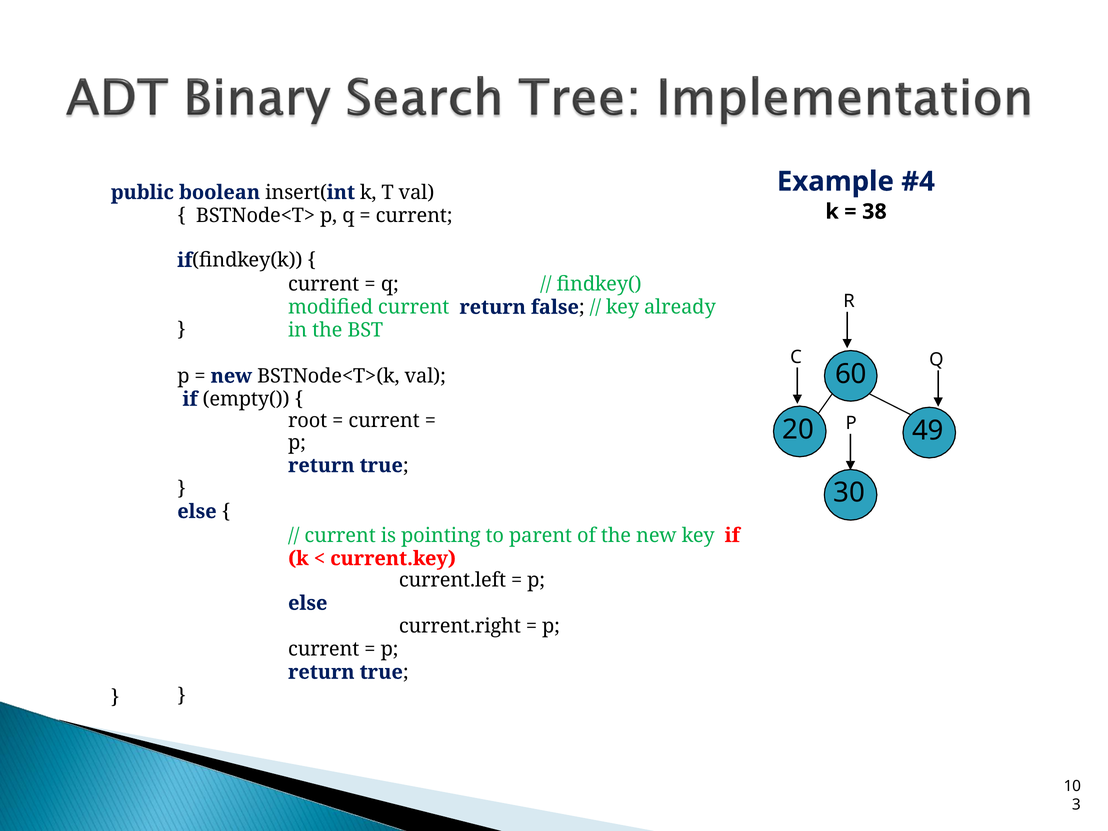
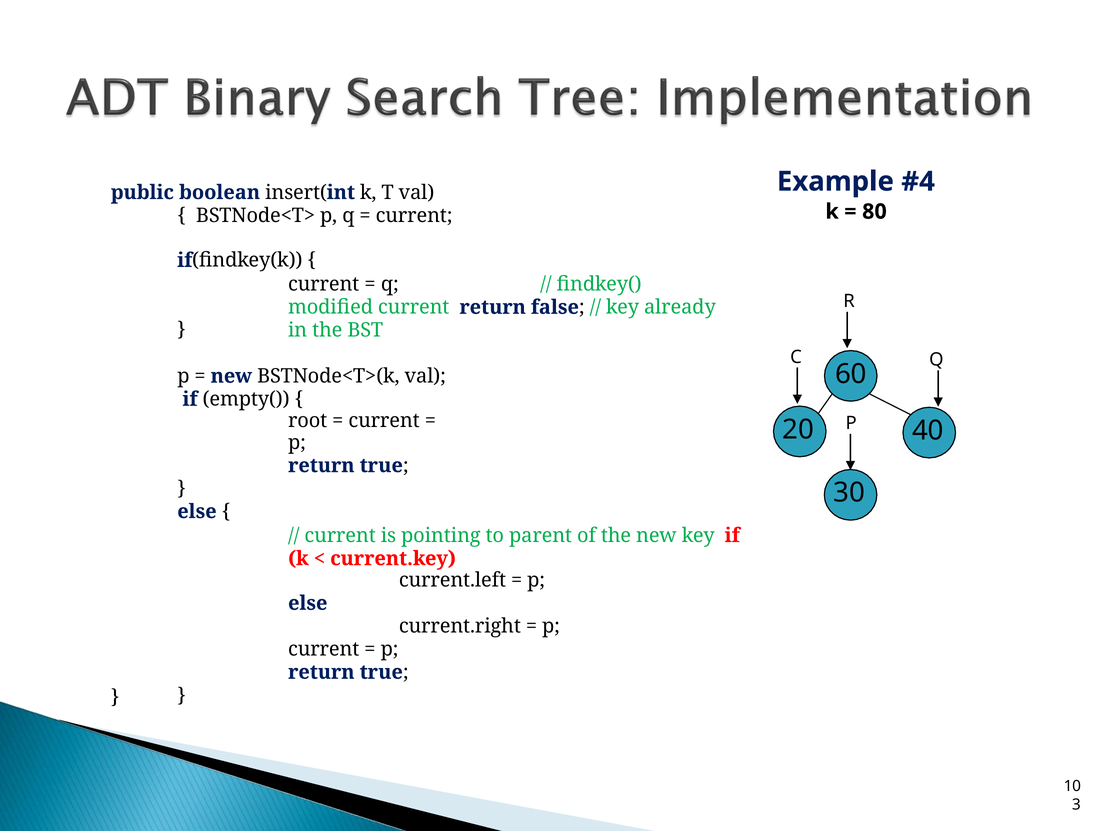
38: 38 -> 80
49: 49 -> 40
